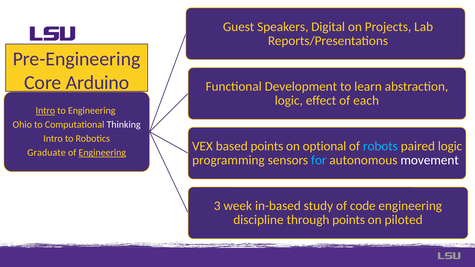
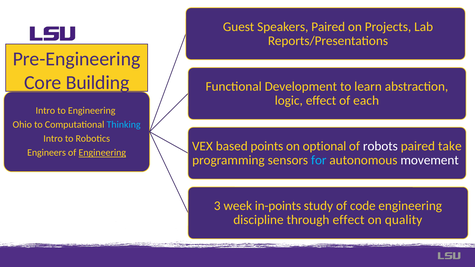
Speakers Digital: Digital -> Paired
Arduino: Arduino -> Building
Intro at (45, 111) underline: present -> none
Thinking colour: white -> light blue
robots colour: light blue -> white
paired logic: logic -> take
Graduate: Graduate -> Engineers
in-based: in-based -> in-points
through points: points -> effect
piloted: piloted -> quality
